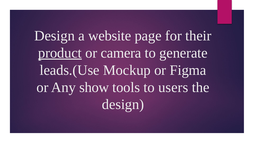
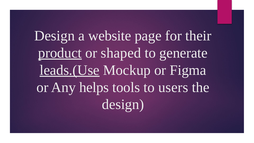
camera: camera -> shaped
leads.(Use underline: none -> present
show: show -> helps
